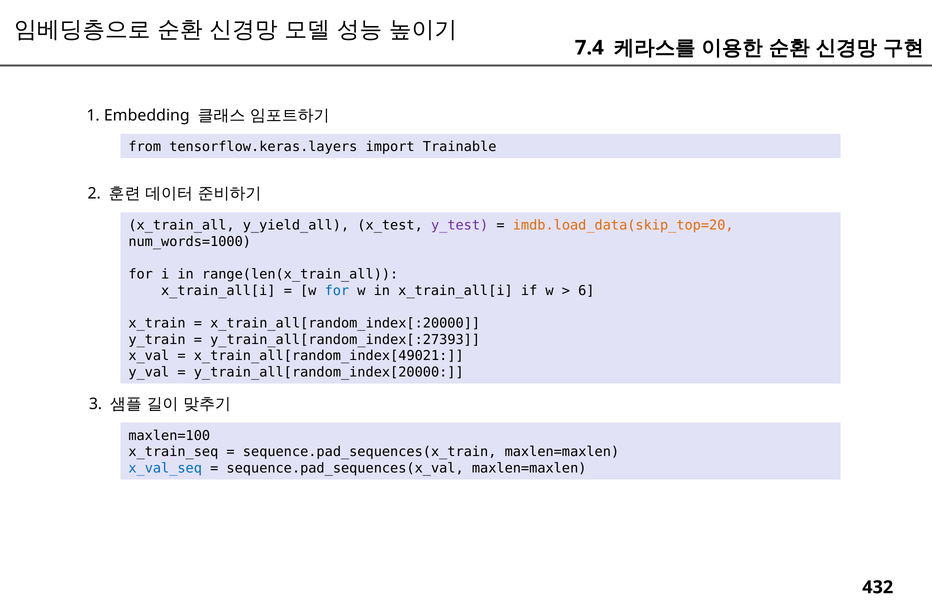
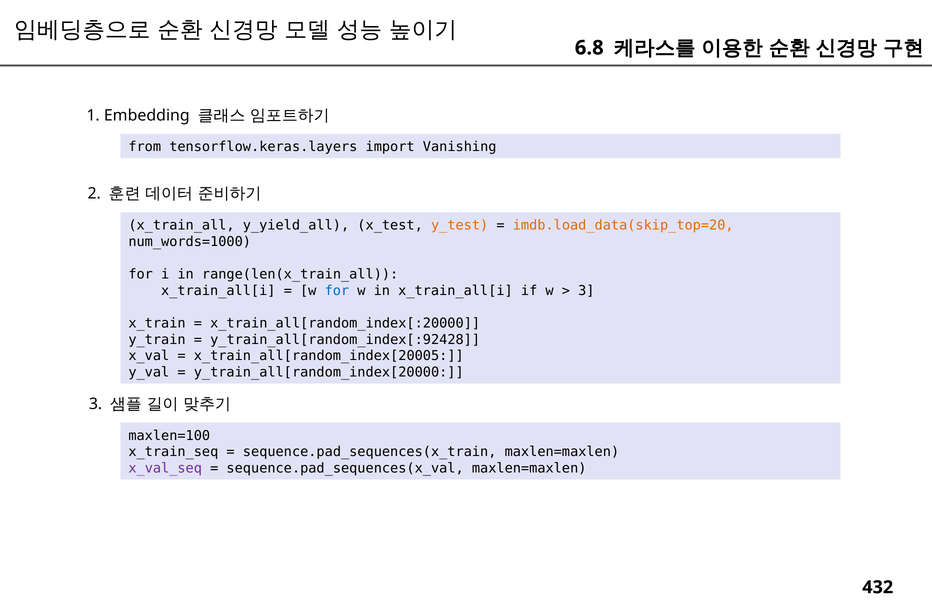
7.4: 7.4 -> 6.8
Trainable: Trainable -> Vanishing
y_test colour: purple -> orange
6 at (586, 291): 6 -> 3
y_train_all[random_index[:27393: y_train_all[random_index[:27393 -> y_train_all[random_index[:92428
x_train_all[random_index[49021: x_train_all[random_index[49021 -> x_train_all[random_index[20005
x_val_seq colour: blue -> purple
